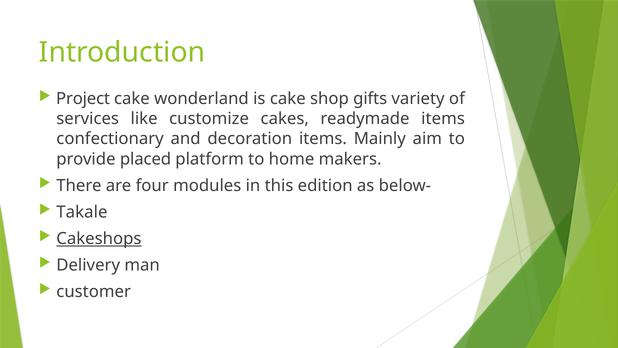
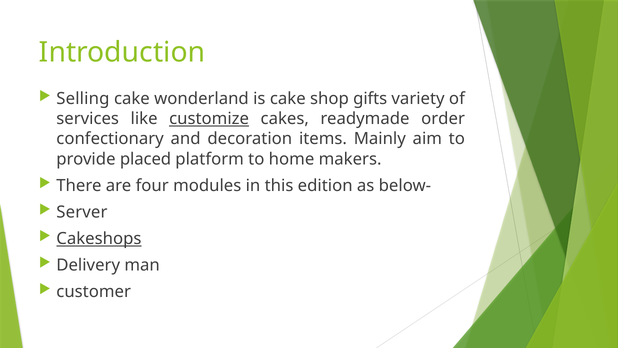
Project: Project -> Selling
customize underline: none -> present
readymade items: items -> order
Takale: Takale -> Server
